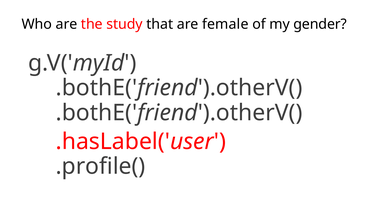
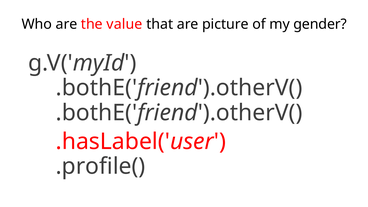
study: study -> value
female: female -> picture
